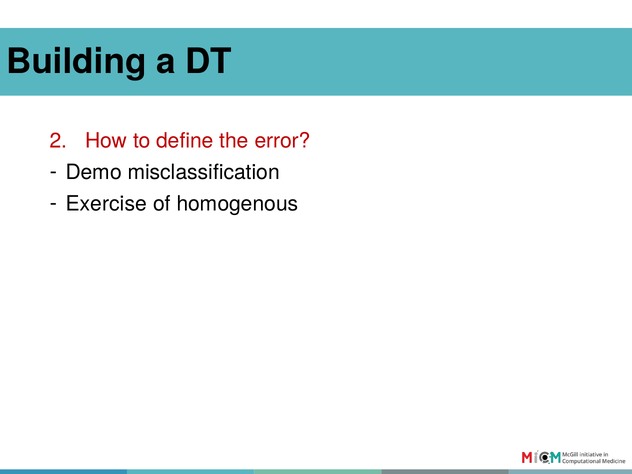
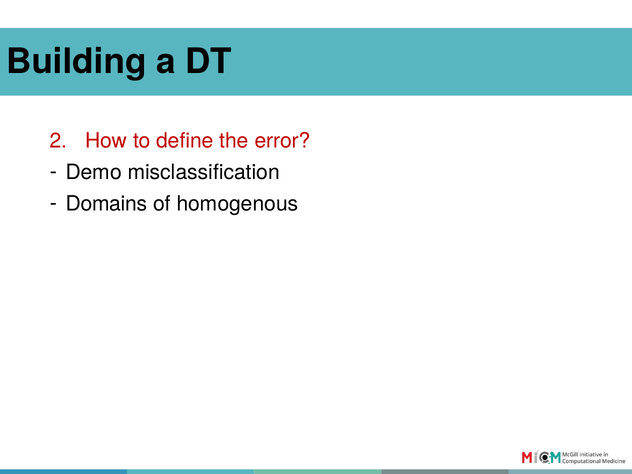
Exercise: Exercise -> Domains
